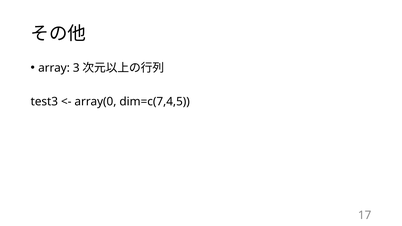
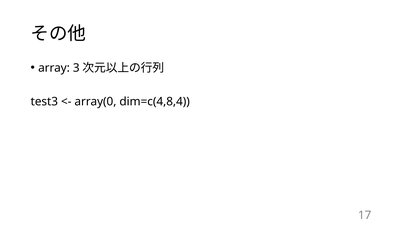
dim=c(7,4,5: dim=c(7,4,5 -> dim=c(4,8,4
